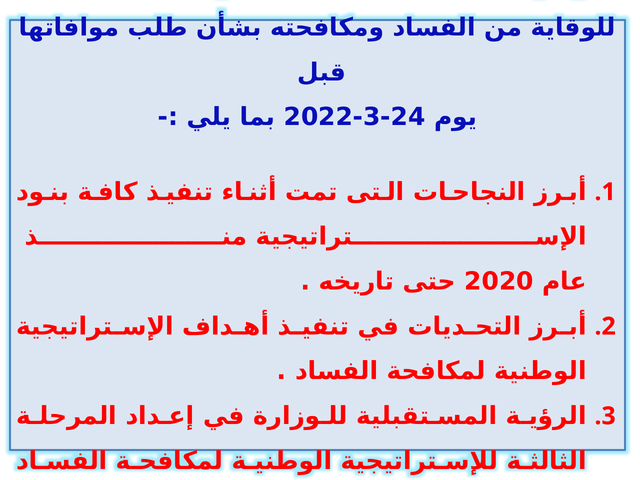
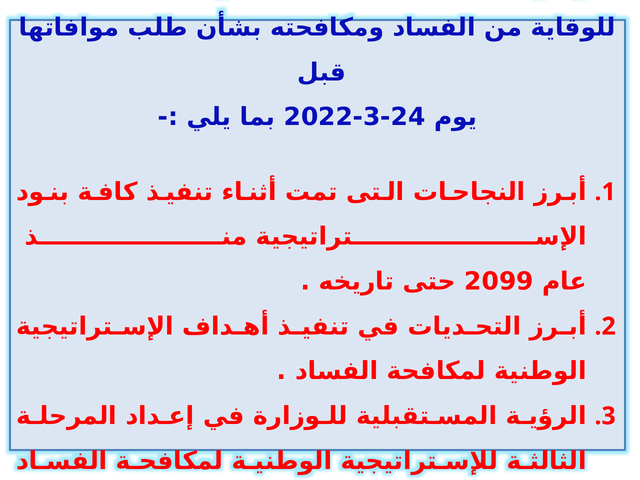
2020: 2020 -> 2099
